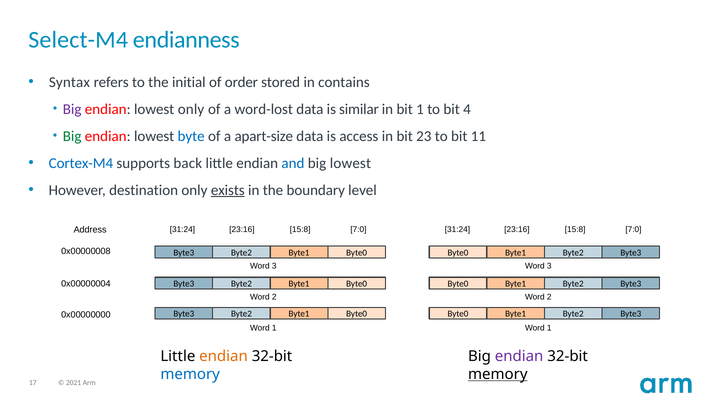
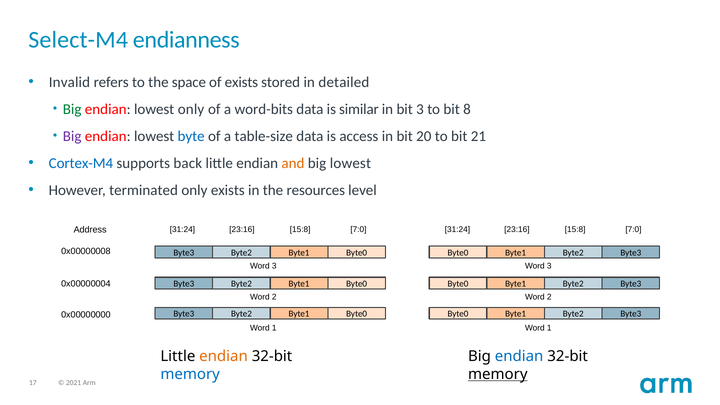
Syntax: Syntax -> Invalid
initial: initial -> space
of order: order -> exists
contains: contains -> detailed
Big at (72, 109) colour: purple -> green
word-lost: word-lost -> word-bits
bit 1: 1 -> 3
4: 4 -> 8
Big at (72, 136) colour: green -> purple
apart-size: apart-size -> table-size
23: 23 -> 20
11: 11 -> 21
and colour: blue -> orange
destination: destination -> terminated
exists at (228, 190) underline: present -> none
boundary: boundary -> resources
endian at (519, 356) colour: purple -> blue
